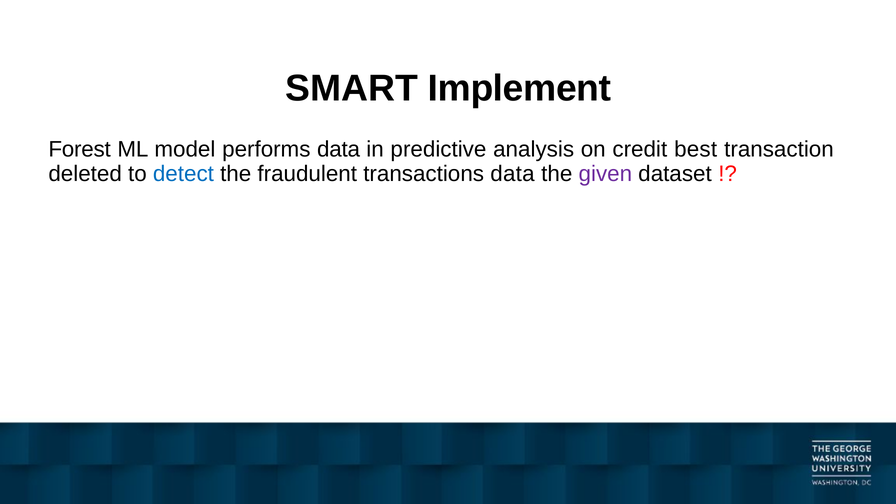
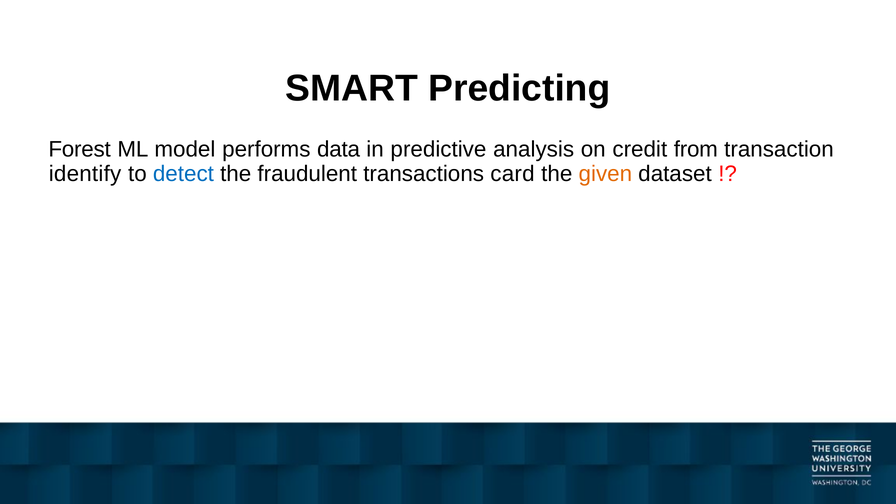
Implement: Implement -> Predicting
best: best -> from
deleted: deleted -> identify
transactions data: data -> card
given colour: purple -> orange
